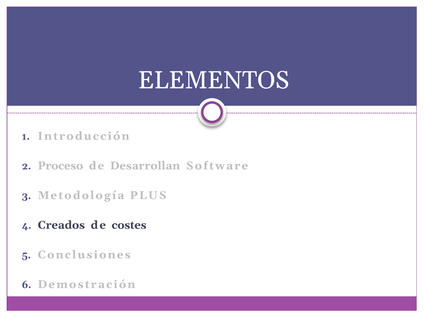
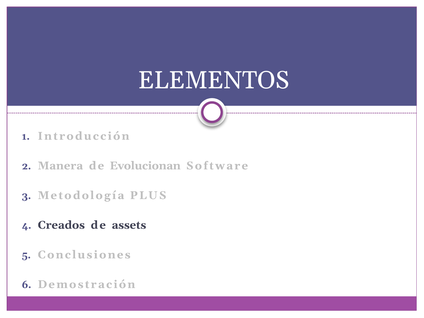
Proceso: Proceso -> Manera
Desarrollan: Desarrollan -> Evolucionan
costes: costes -> assets
